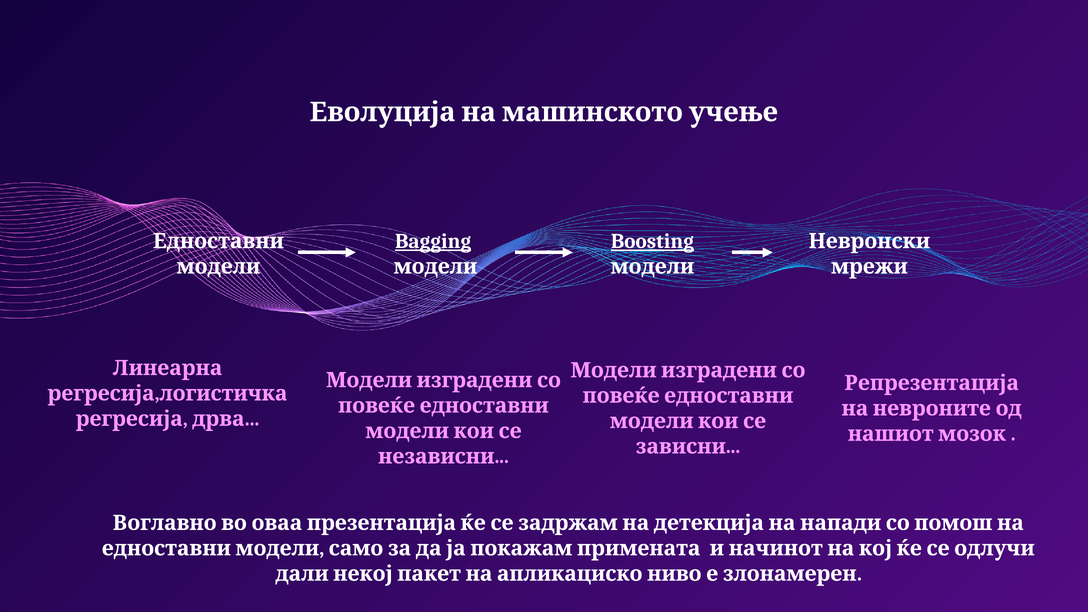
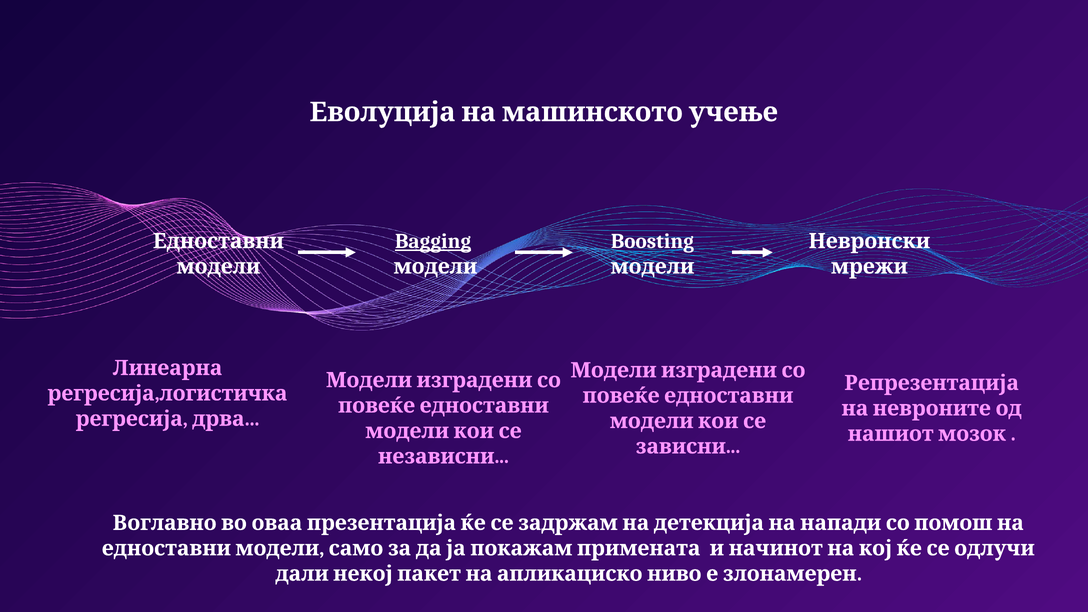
Boosting underline: present -> none
